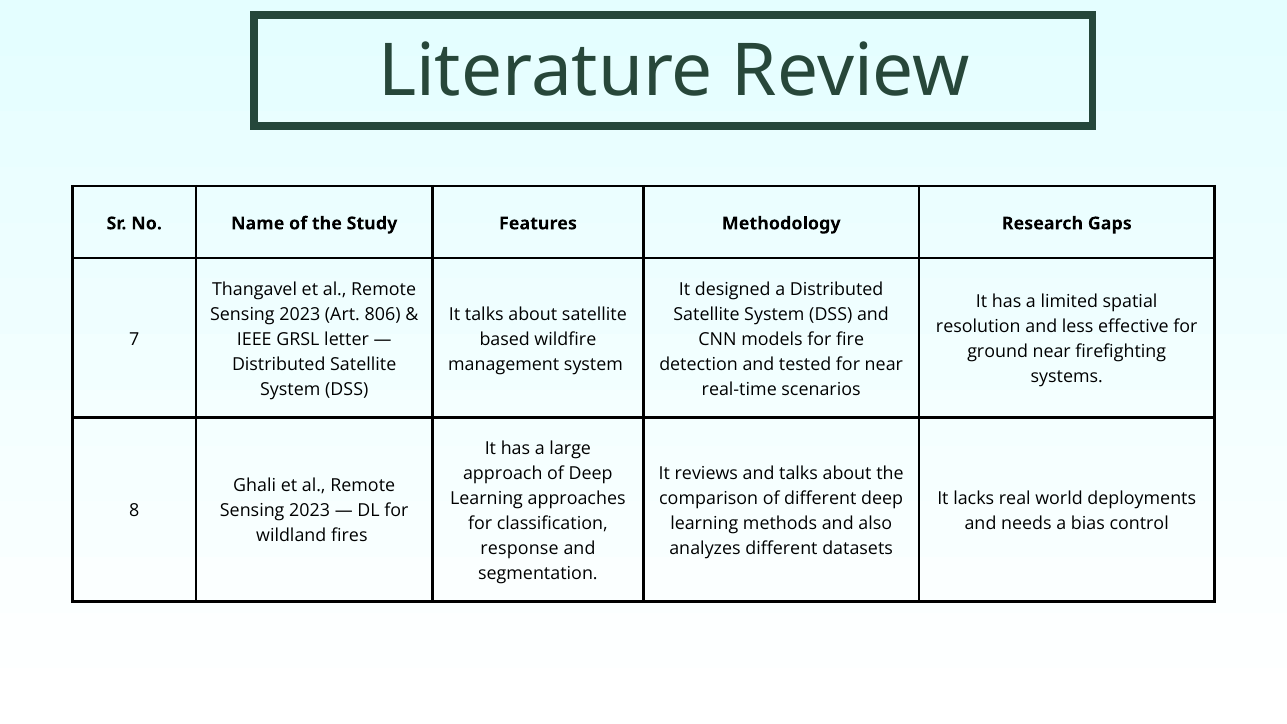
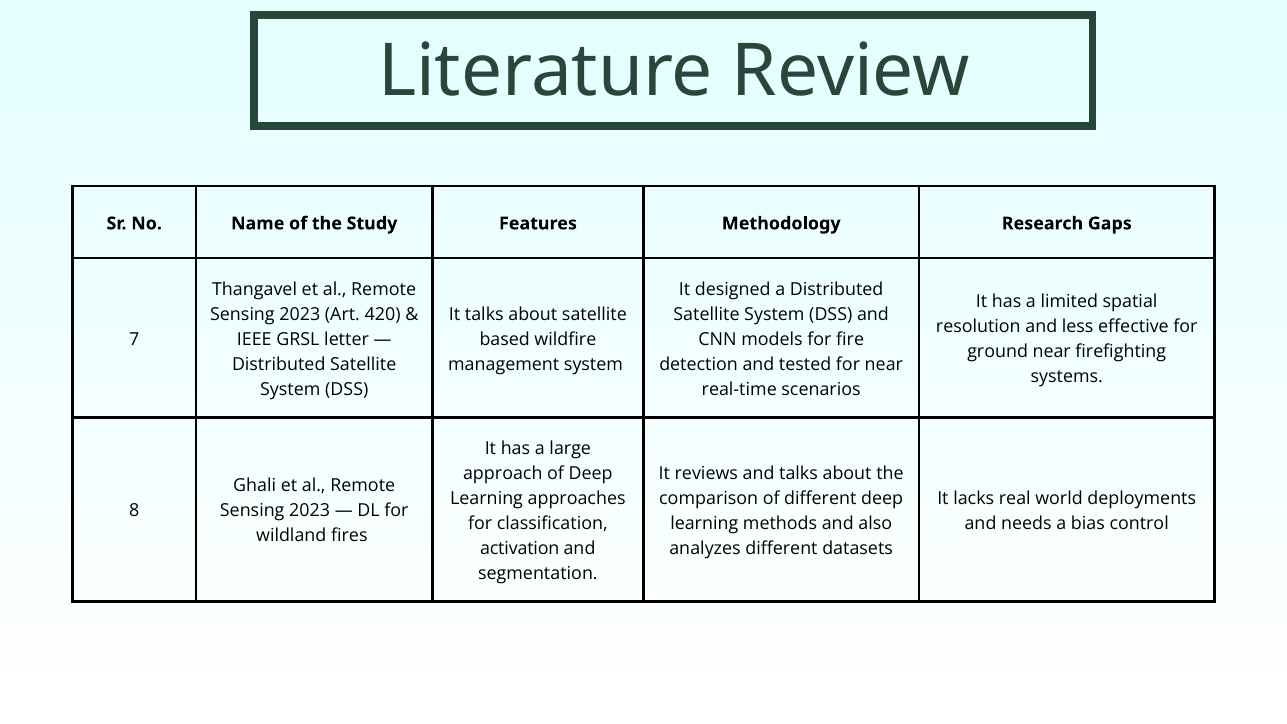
806: 806 -> 420
response: response -> activation
